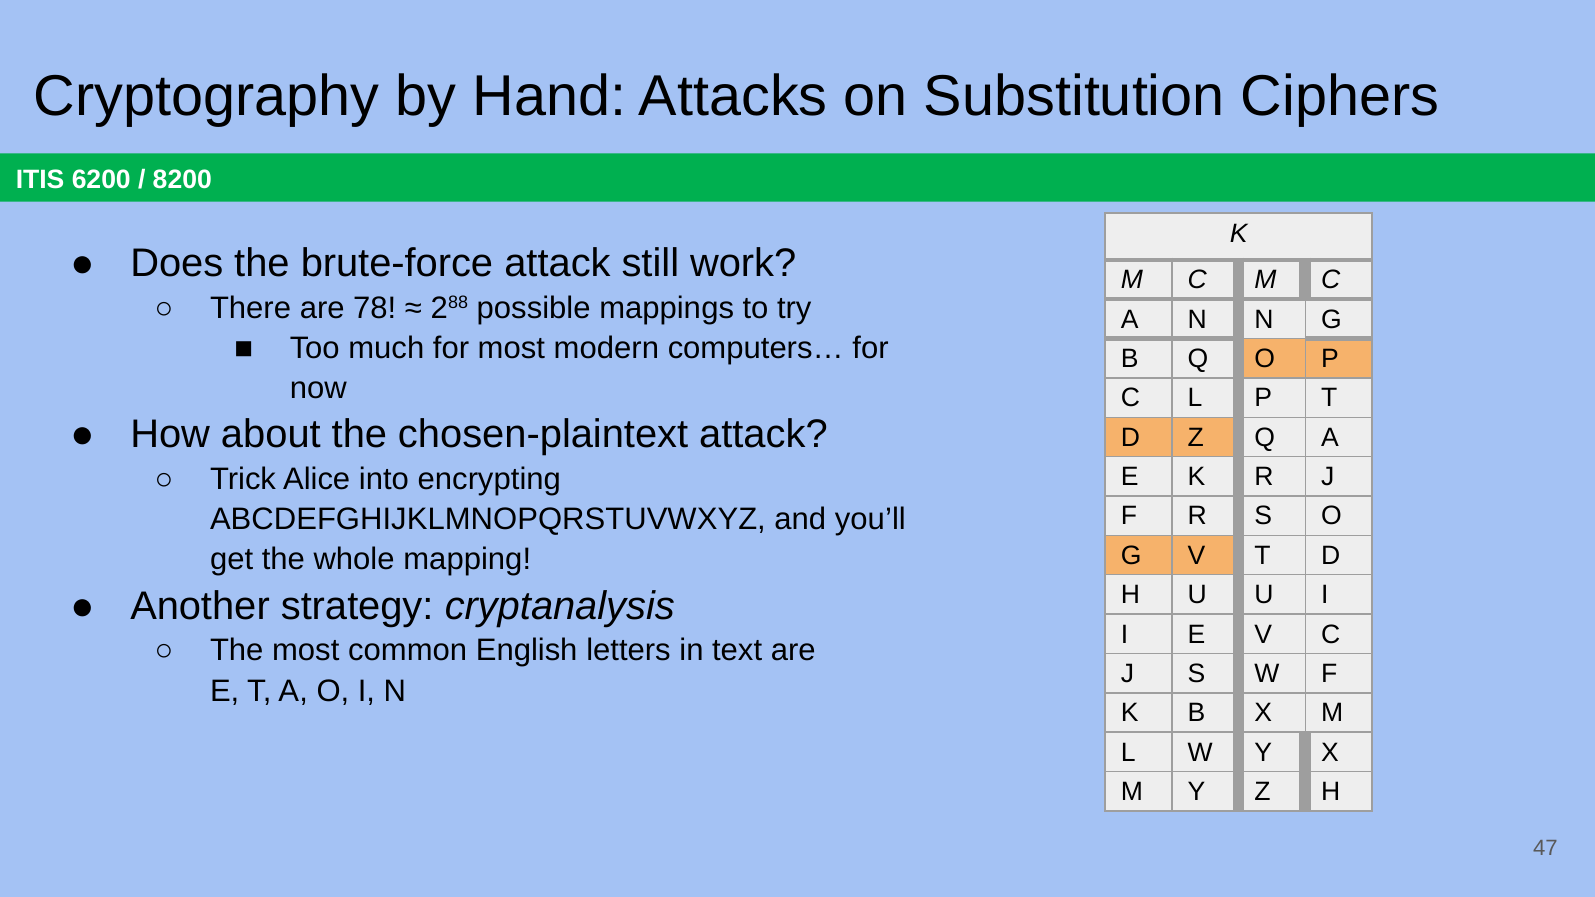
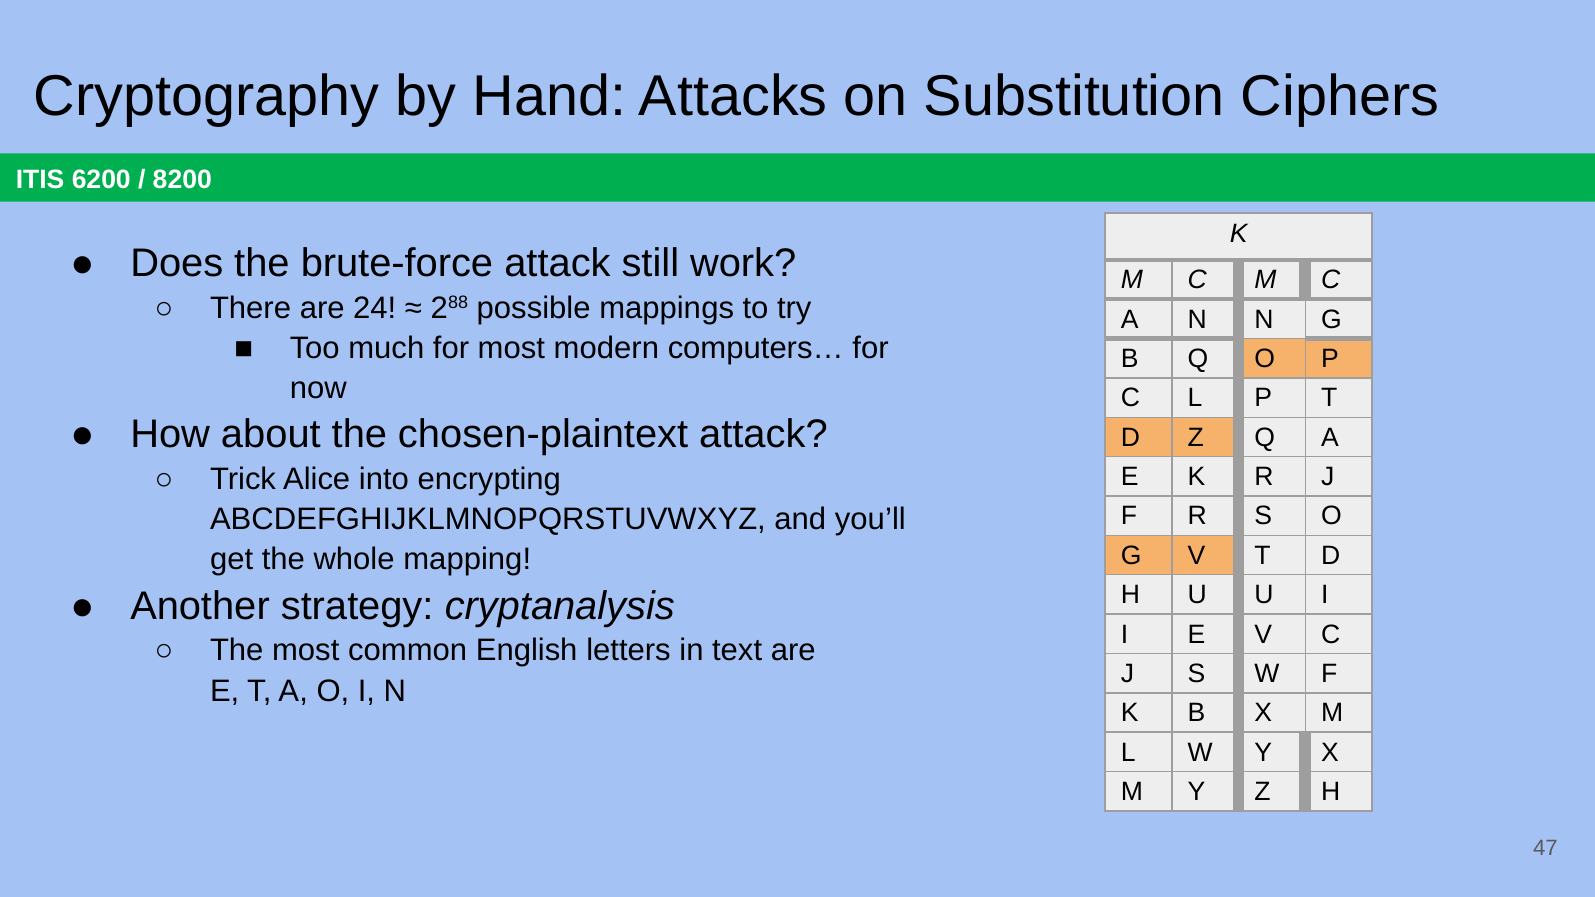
78: 78 -> 24
